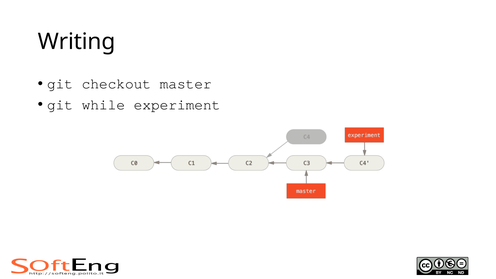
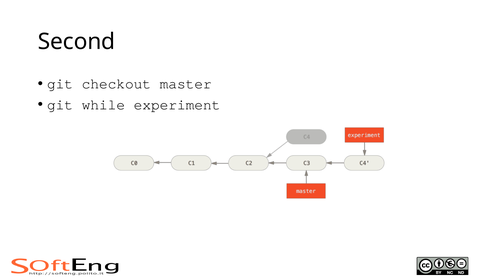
Writing: Writing -> Second
